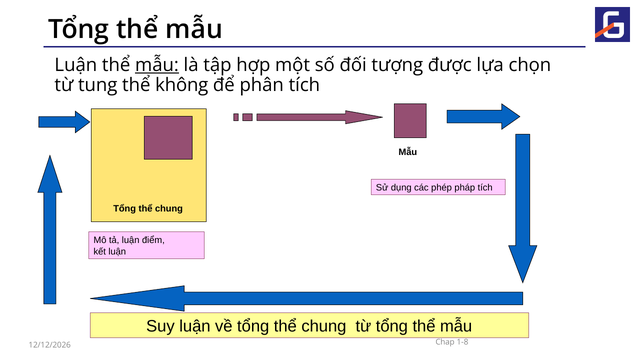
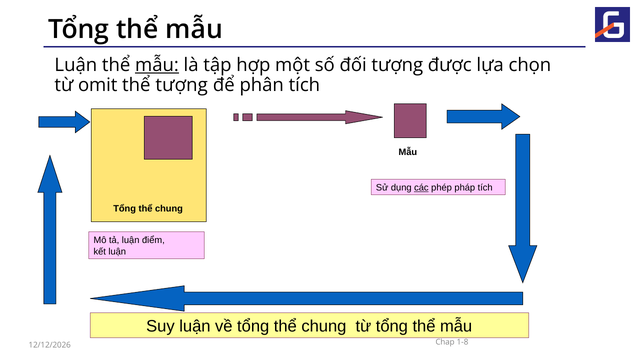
tung: tung -> omit
thể không: không -> tượng
các underline: none -> present
